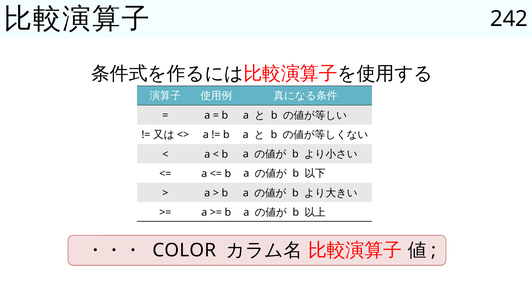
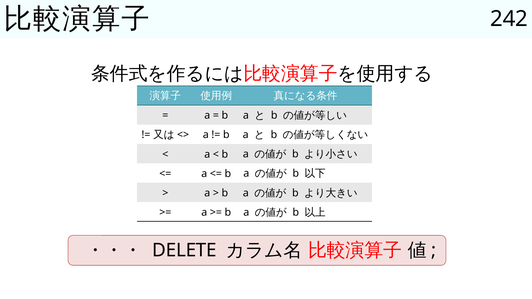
COLOR: COLOR -> DELETE
